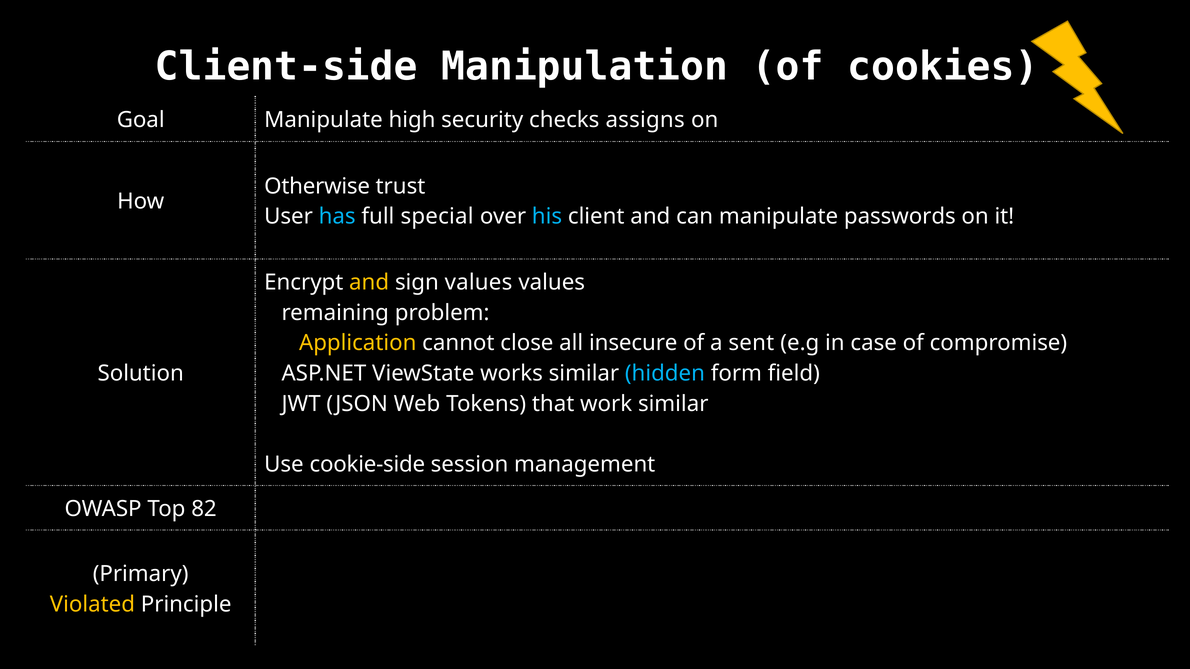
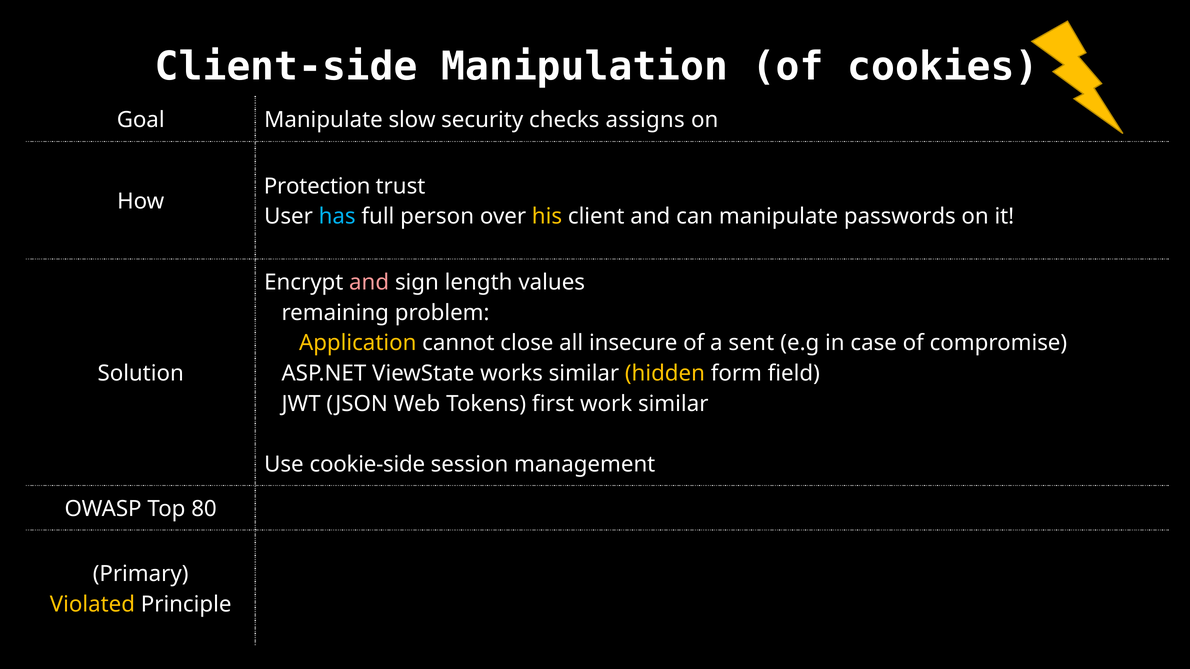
high: high -> slow
Otherwise: Otherwise -> Protection
special: special -> person
his colour: light blue -> yellow
and at (369, 283) colour: yellow -> pink
sign values: values -> length
hidden colour: light blue -> yellow
that: that -> first
82: 82 -> 80
